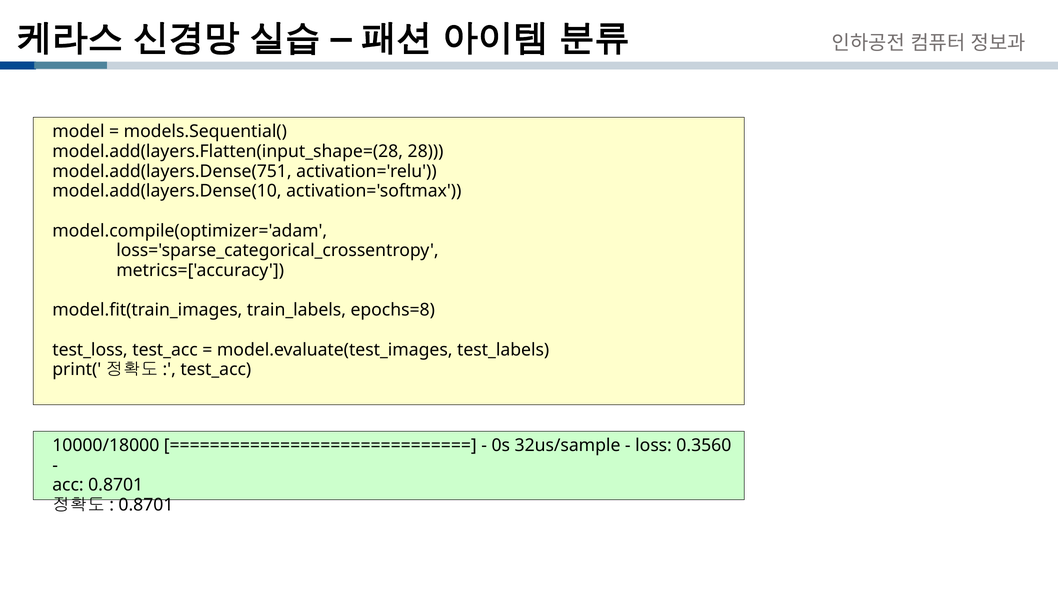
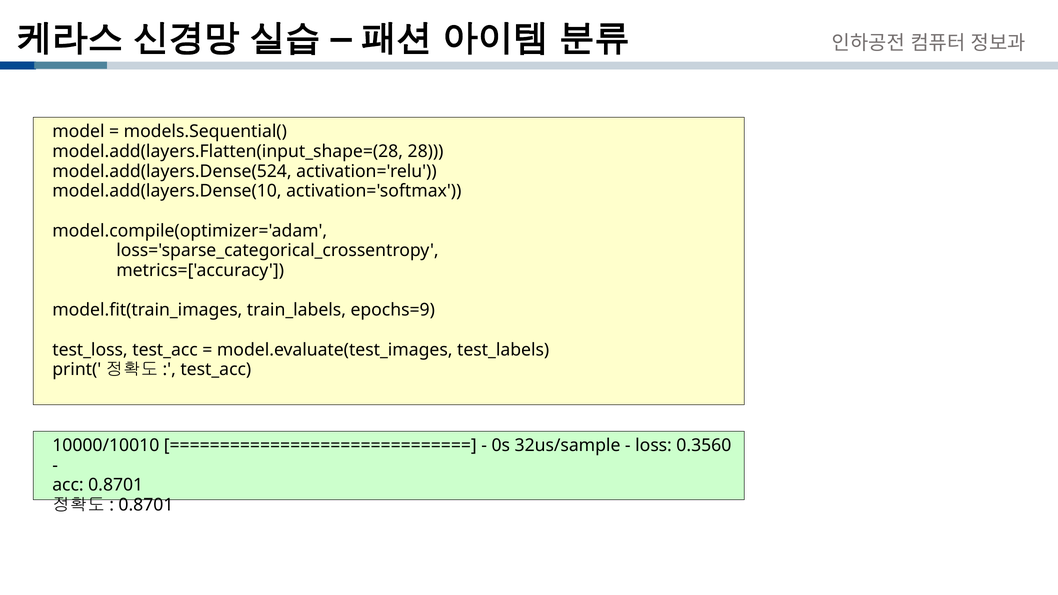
model.add(layers.Dense(751: model.add(layers.Dense(751 -> model.add(layers.Dense(524
epochs=8: epochs=8 -> epochs=9
10000/18000: 10000/18000 -> 10000/10010
